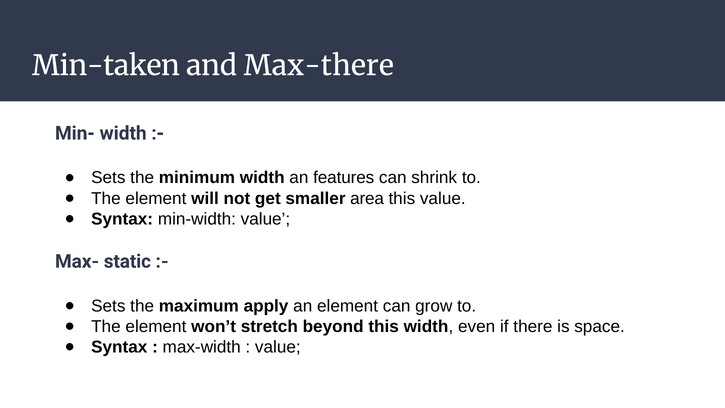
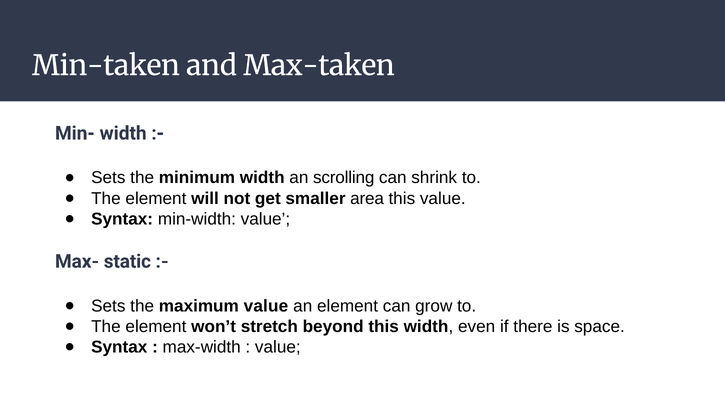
Max-there: Max-there -> Max-taken
features: features -> scrolling
maximum apply: apply -> value
